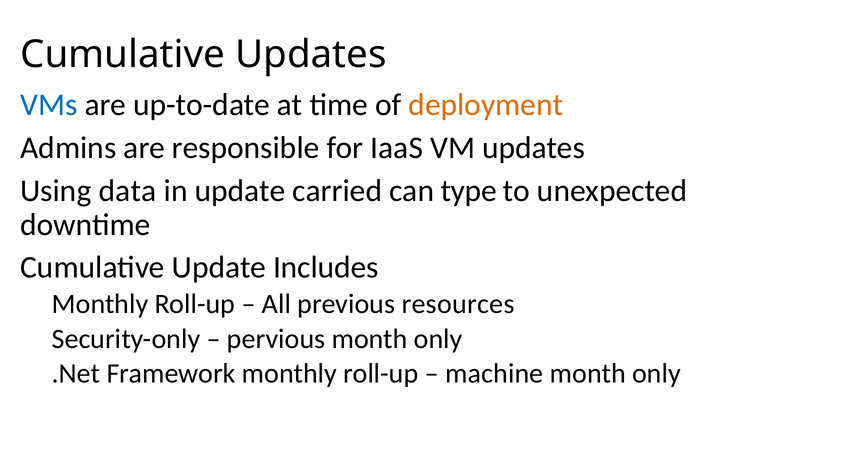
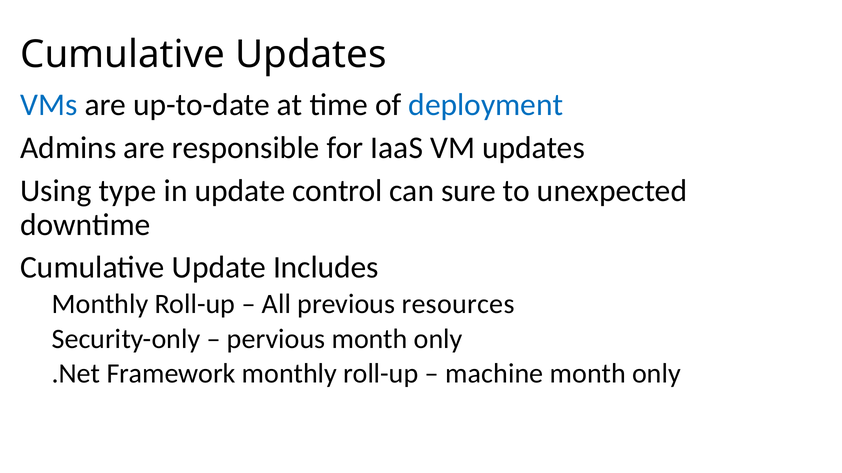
deployment colour: orange -> blue
data: data -> type
carried: carried -> control
type: type -> sure
